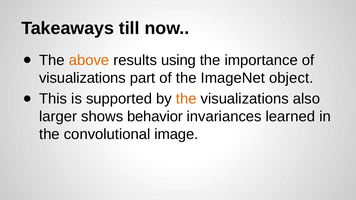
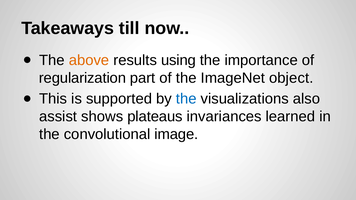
visualizations at (82, 78): visualizations -> regularization
the at (186, 99) colour: orange -> blue
larger: larger -> assist
behavior: behavior -> plateaus
